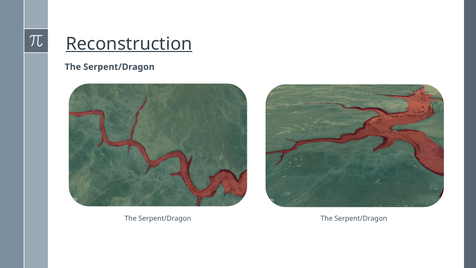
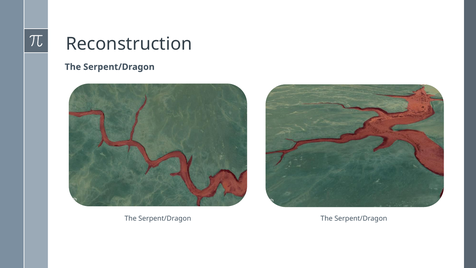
Reconstruction underline: present -> none
